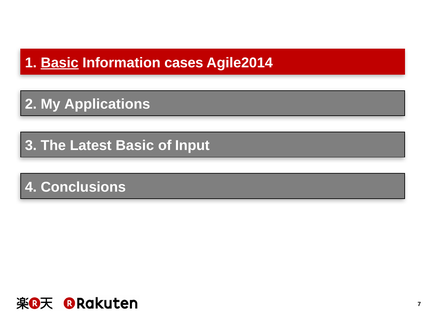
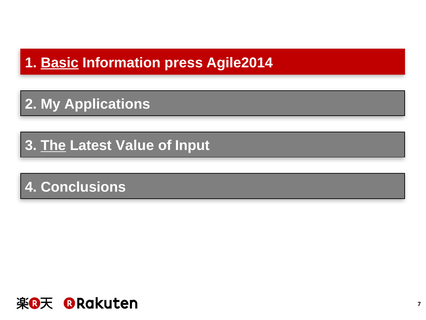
cases: cases -> press
The underline: none -> present
Latest Basic: Basic -> Value
